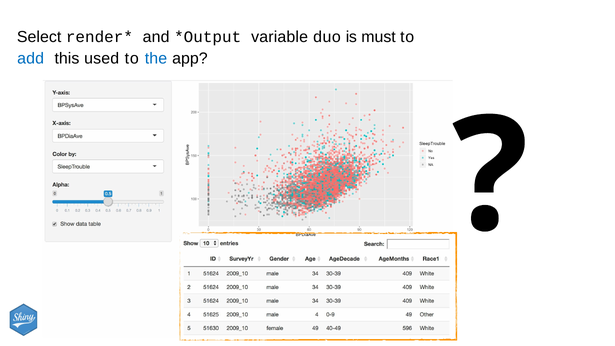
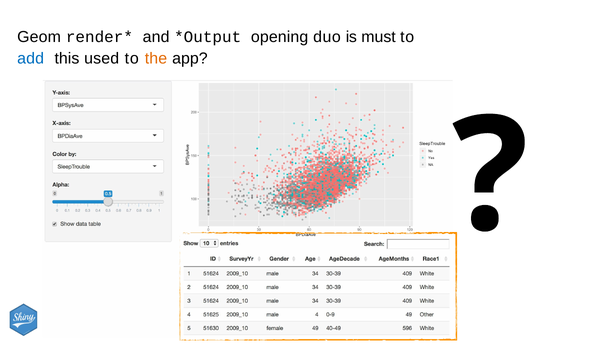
Select: Select -> Geom
variable: variable -> opening
the colour: blue -> orange
